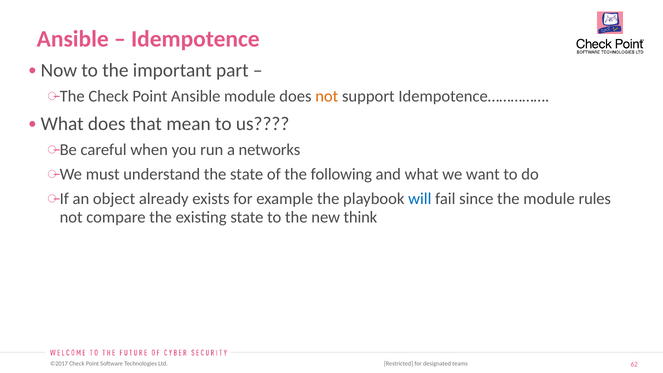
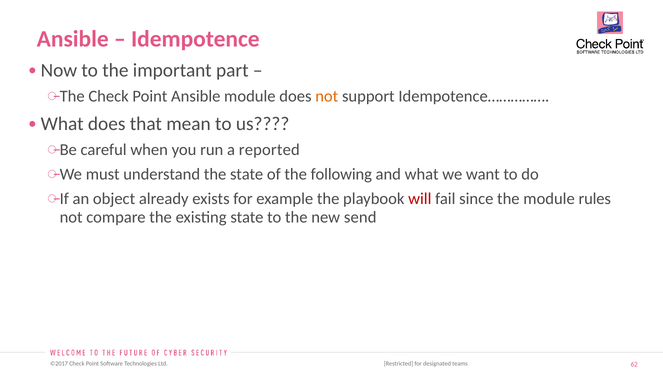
networks: networks -> reported
will colour: blue -> red
think: think -> send
